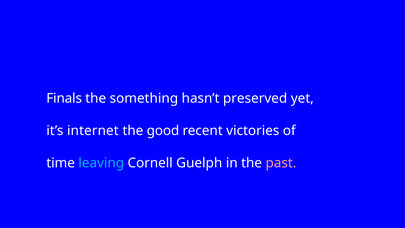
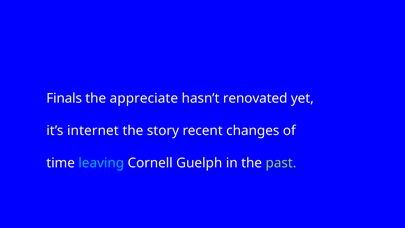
something: something -> appreciate
preserved: preserved -> renovated
good: good -> story
victories: victories -> changes
past colour: pink -> light green
